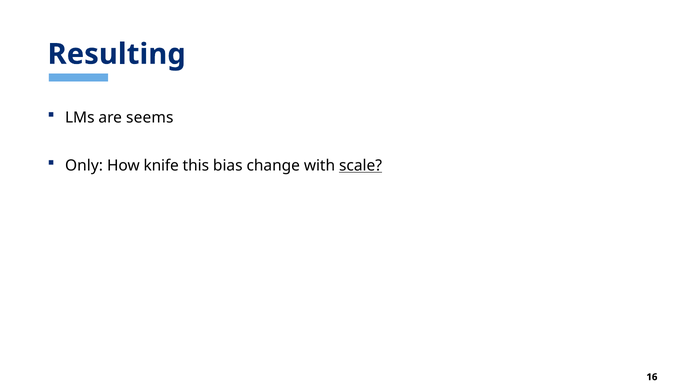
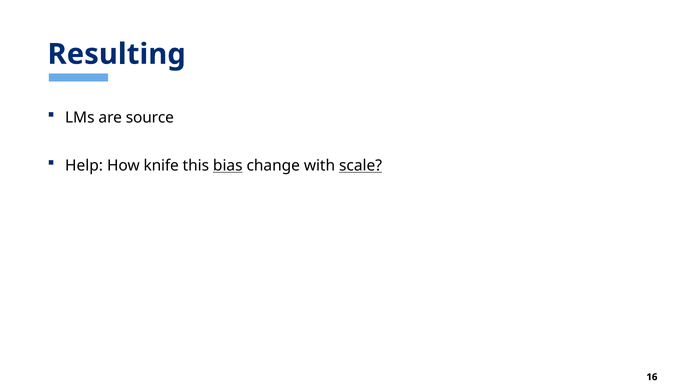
seems: seems -> source
Only: Only -> Help
bias underline: none -> present
